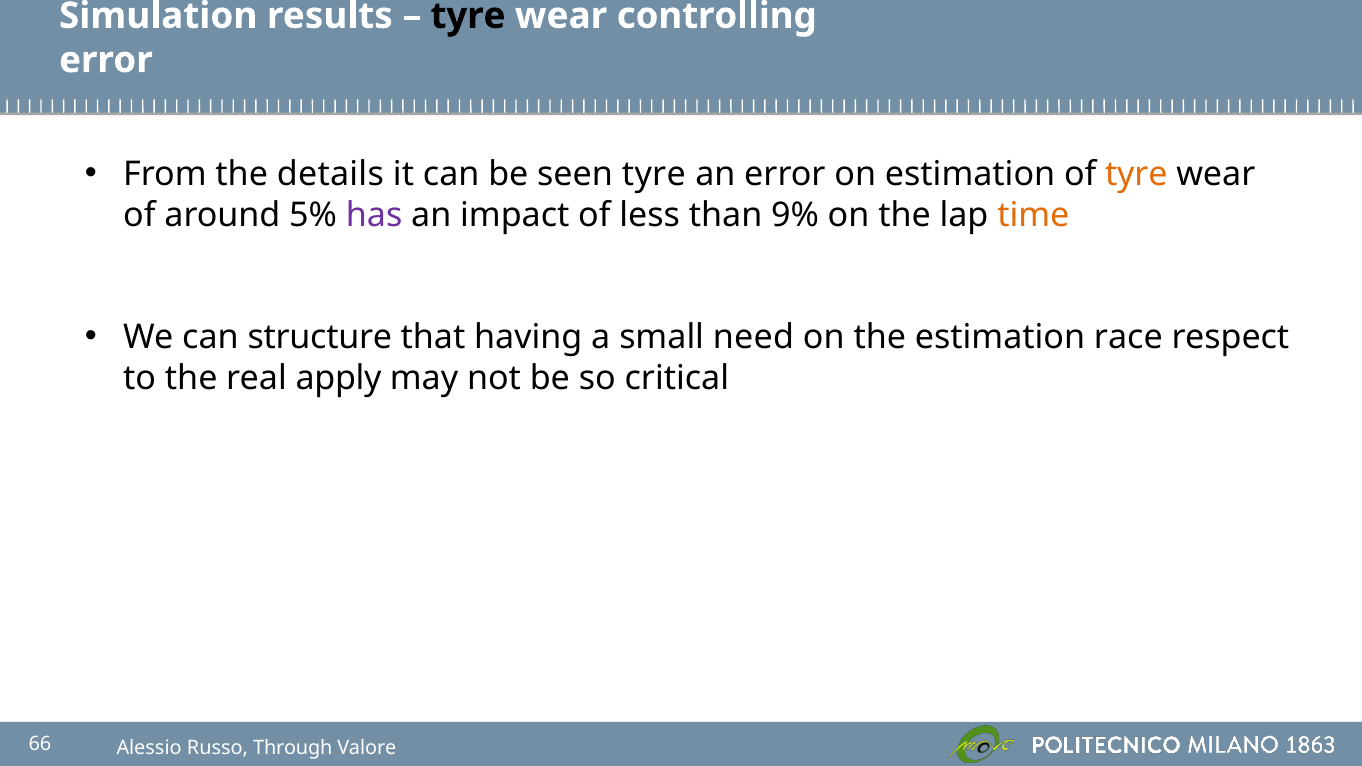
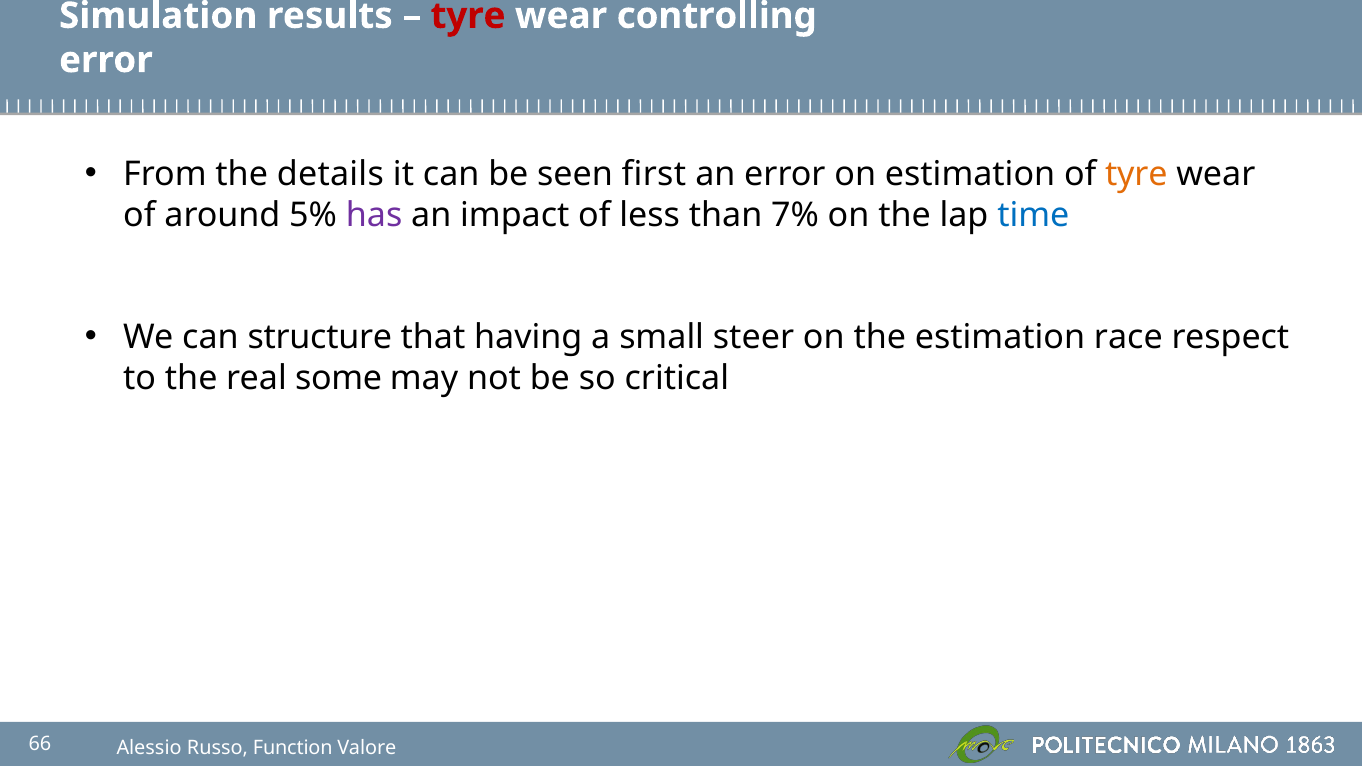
tyre at (468, 16) colour: black -> red
seen tyre: tyre -> first
9%: 9% -> 7%
time colour: orange -> blue
need: need -> steer
apply: apply -> some
Through: Through -> Function
